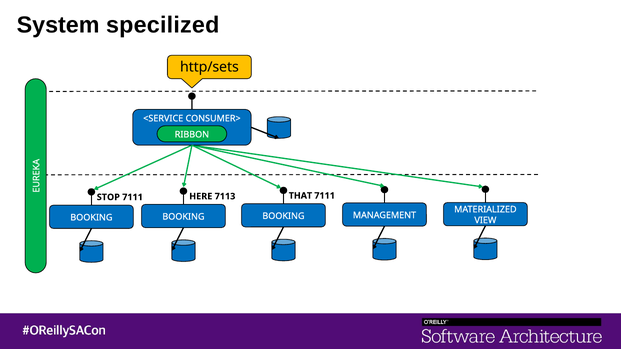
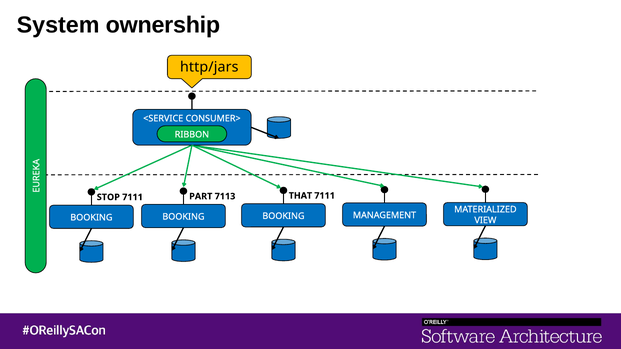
specilized: specilized -> ownership
http/sets: http/sets -> http/jars
HERE: HERE -> PART
